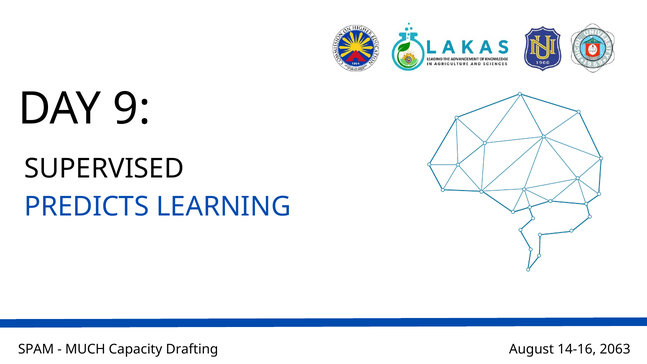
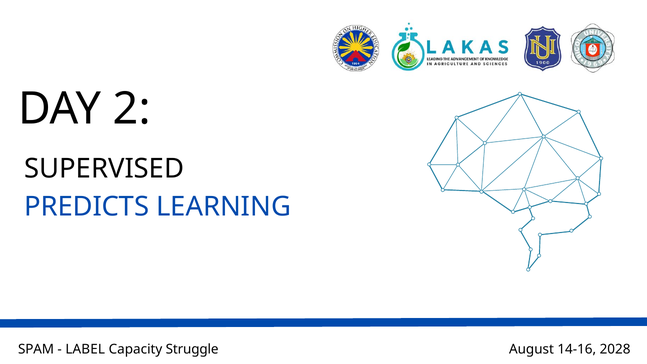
9: 9 -> 2
MUCH: MUCH -> LABEL
Drafting: Drafting -> Struggle
2063: 2063 -> 2028
